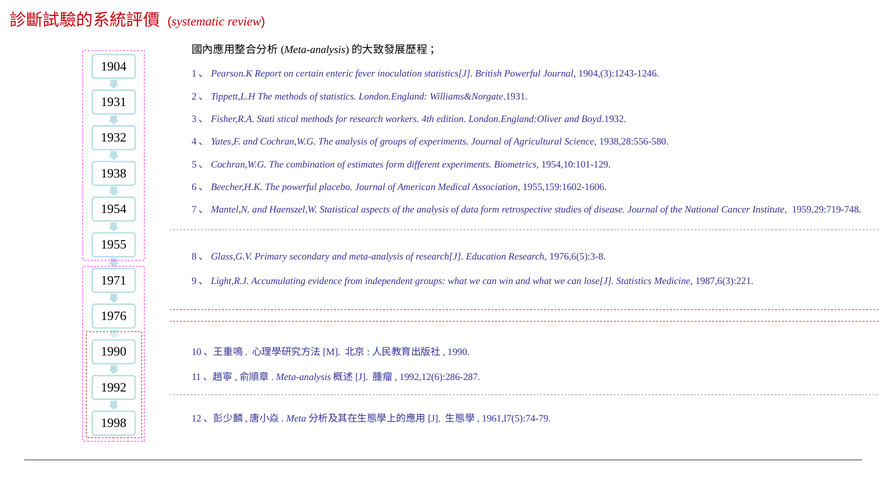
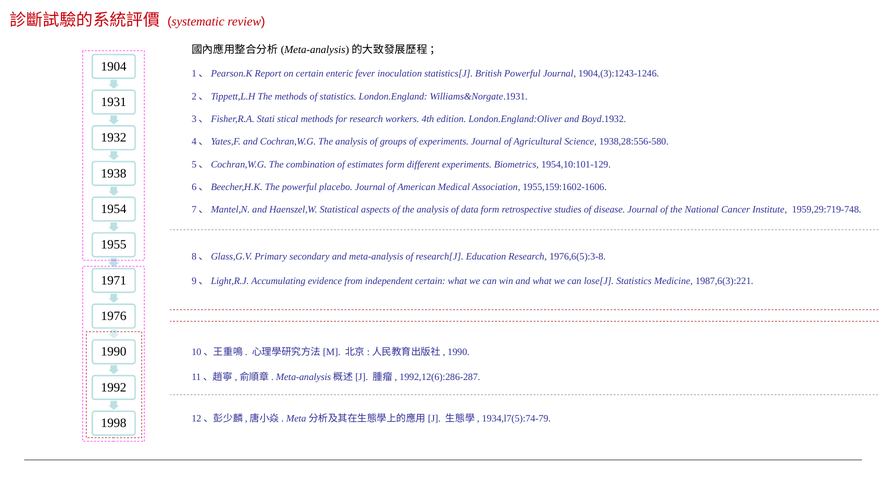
independent groups: groups -> certain
1961,l7(5):74-79: 1961,l7(5):74-79 -> 1934,l7(5):74-79
